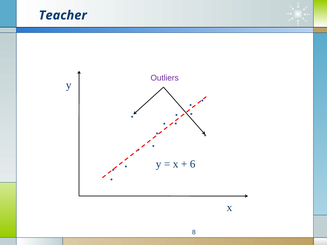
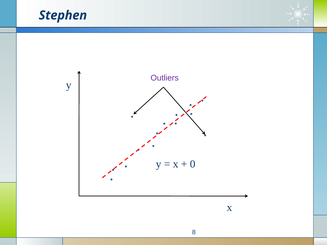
Teacher: Teacher -> Stephen
6: 6 -> 0
